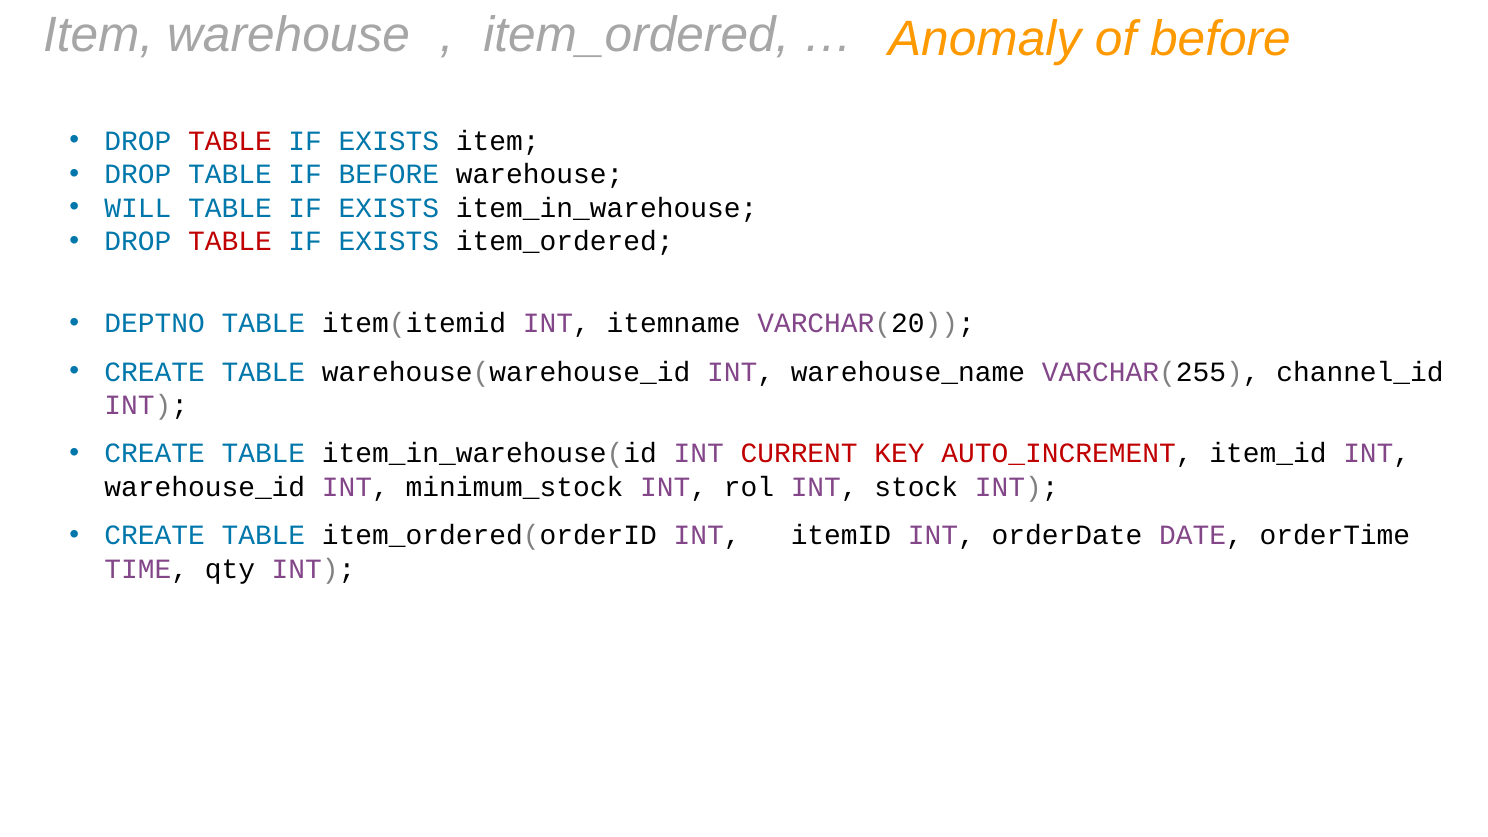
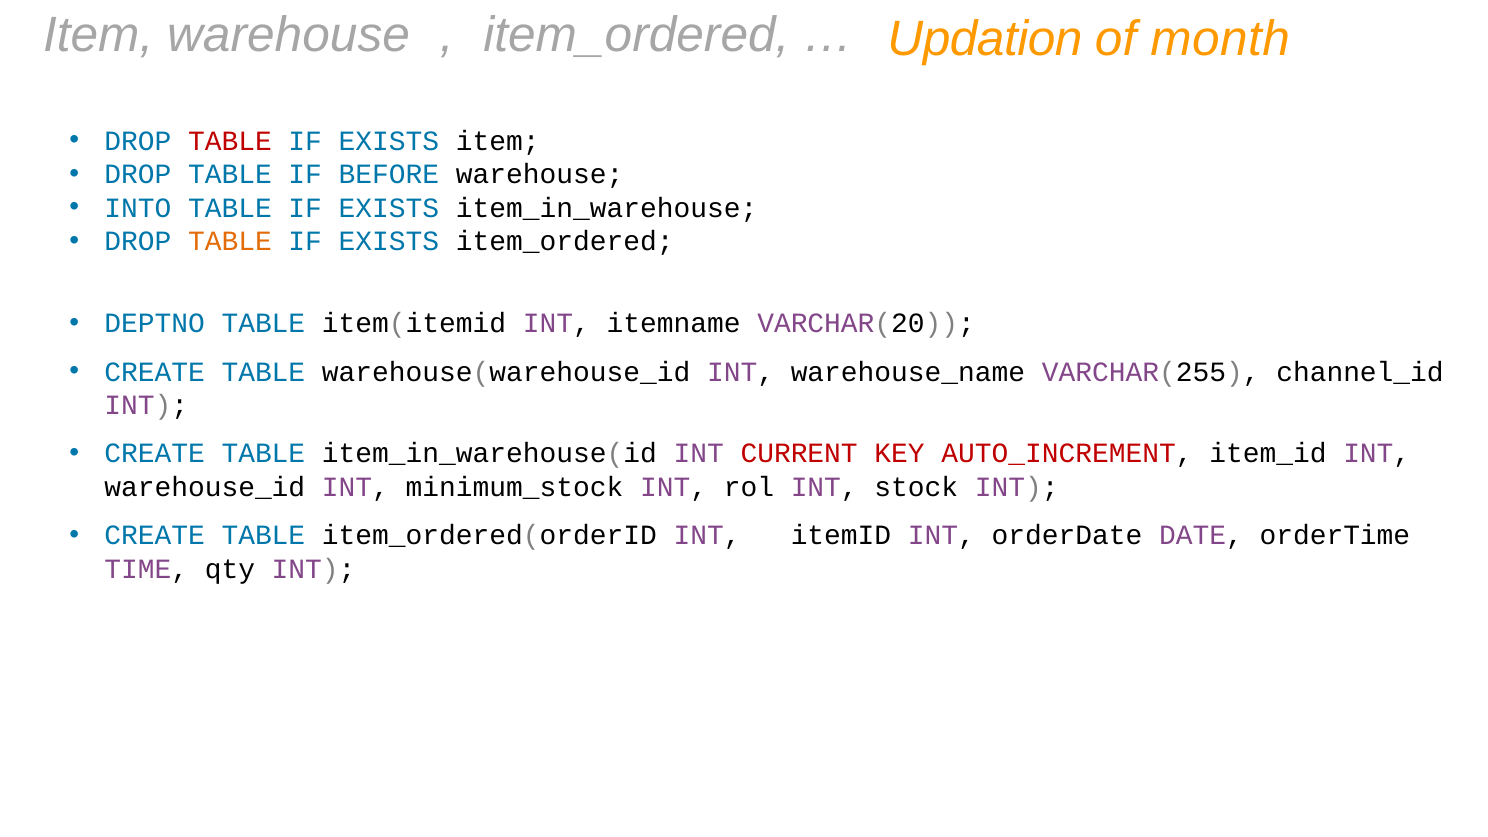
Anomaly: Anomaly -> Updation
of before: before -> month
WILL: WILL -> INTO
TABLE at (230, 242) colour: red -> orange
